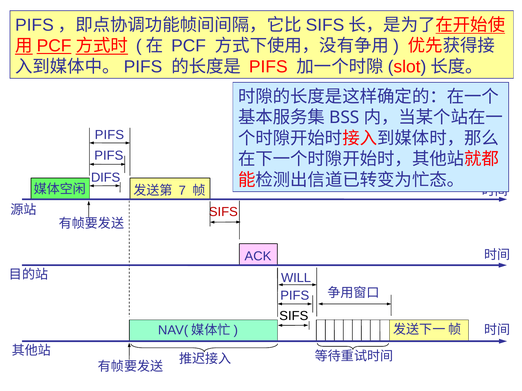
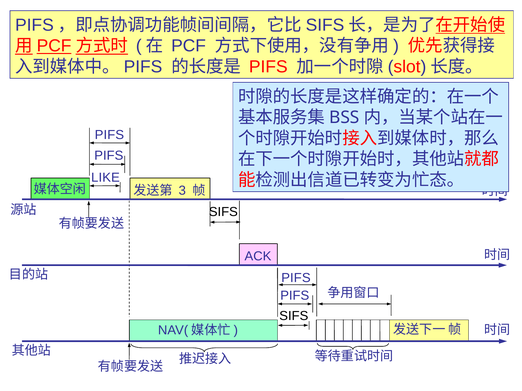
DIFS: DIFS -> LIKE
7: 7 -> 3
SIFS at (223, 212) colour: red -> black
WILL at (296, 278): WILL -> PIFS
